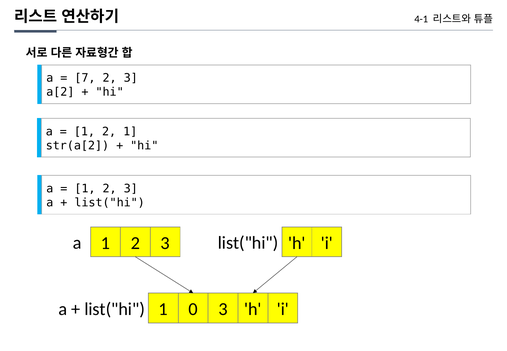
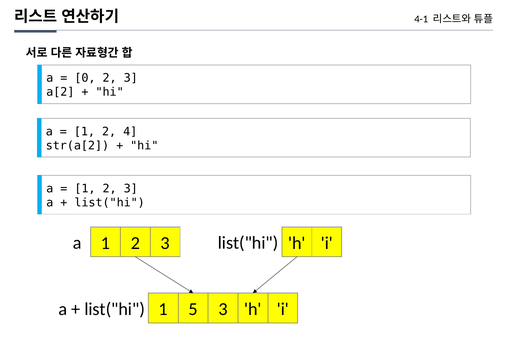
7: 7 -> 0
2 1: 1 -> 4
0: 0 -> 5
